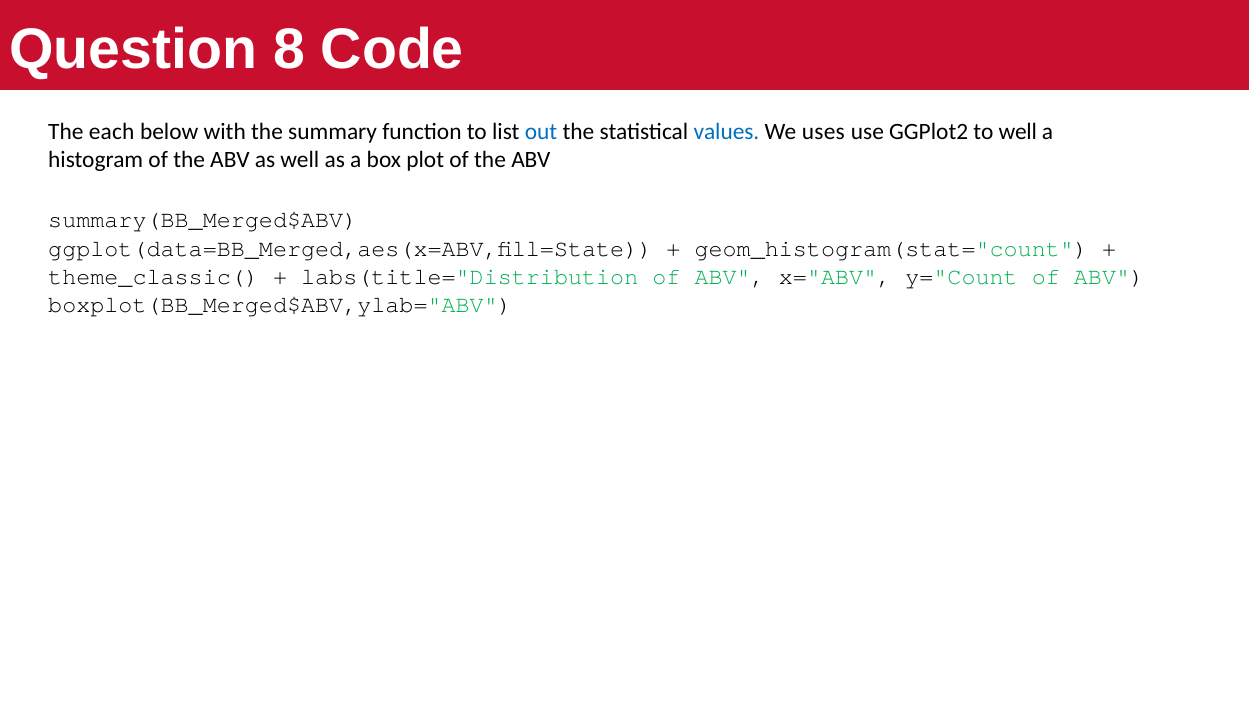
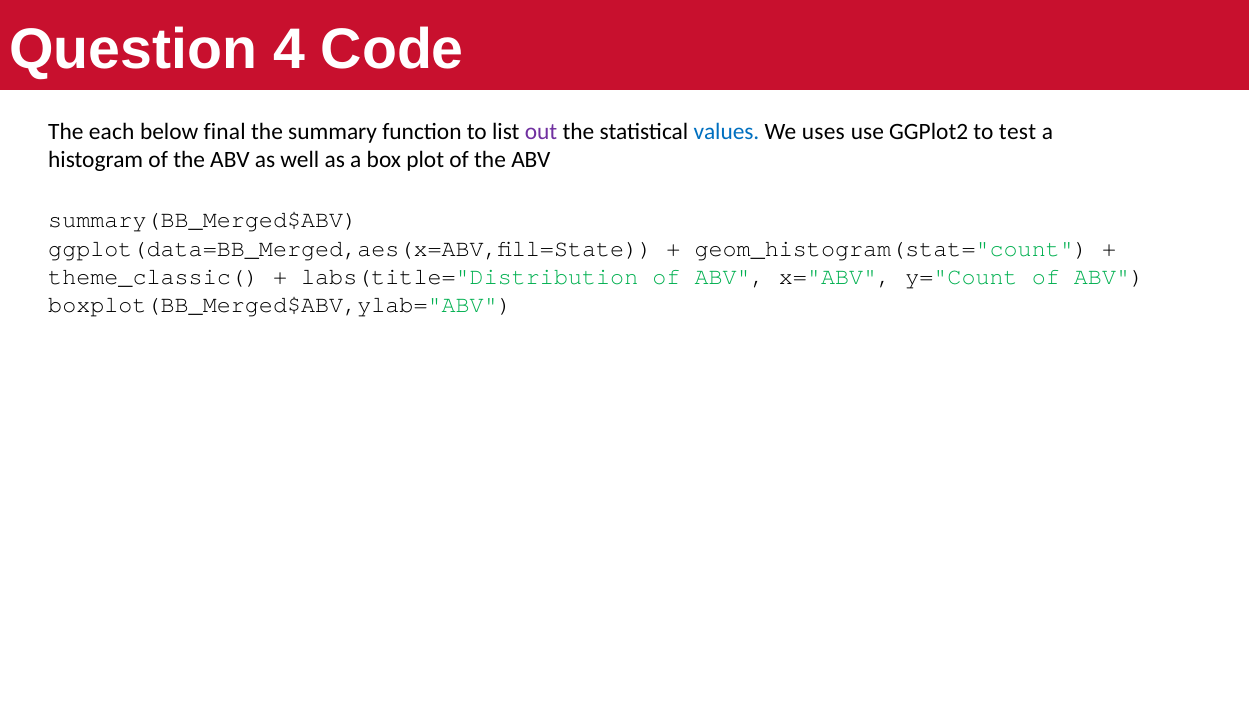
8: 8 -> 4
with: with -> final
out colour: blue -> purple
to well: well -> test
